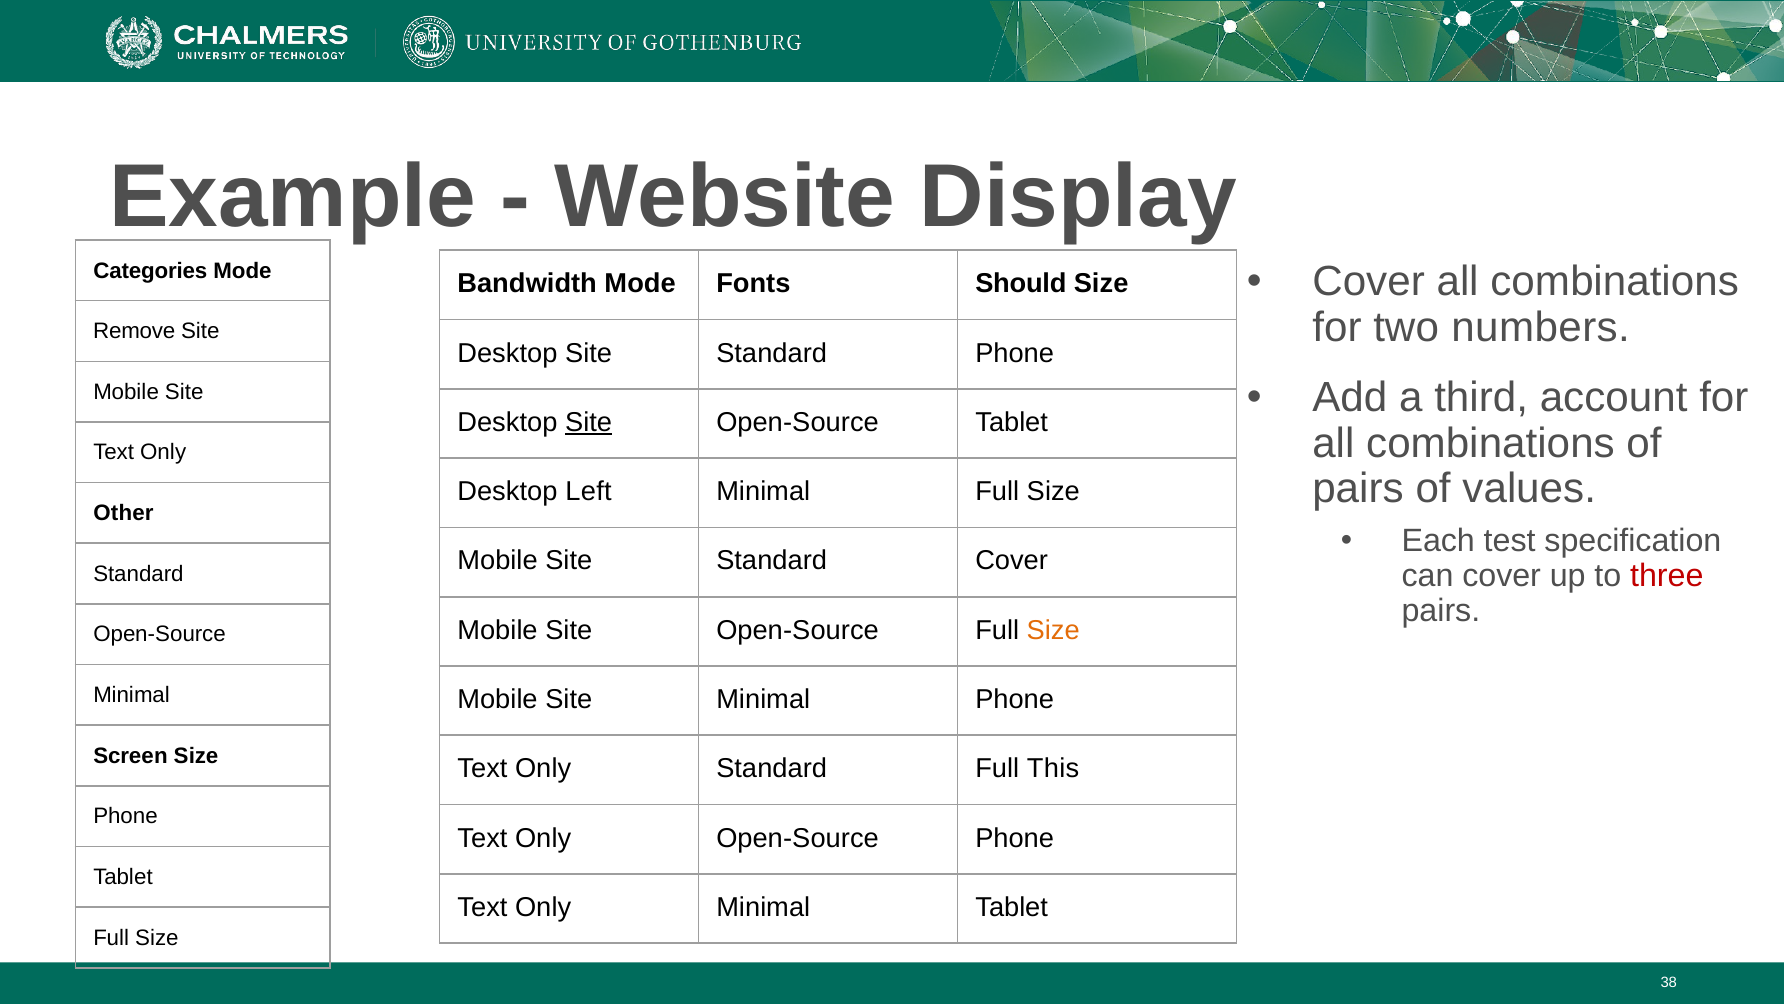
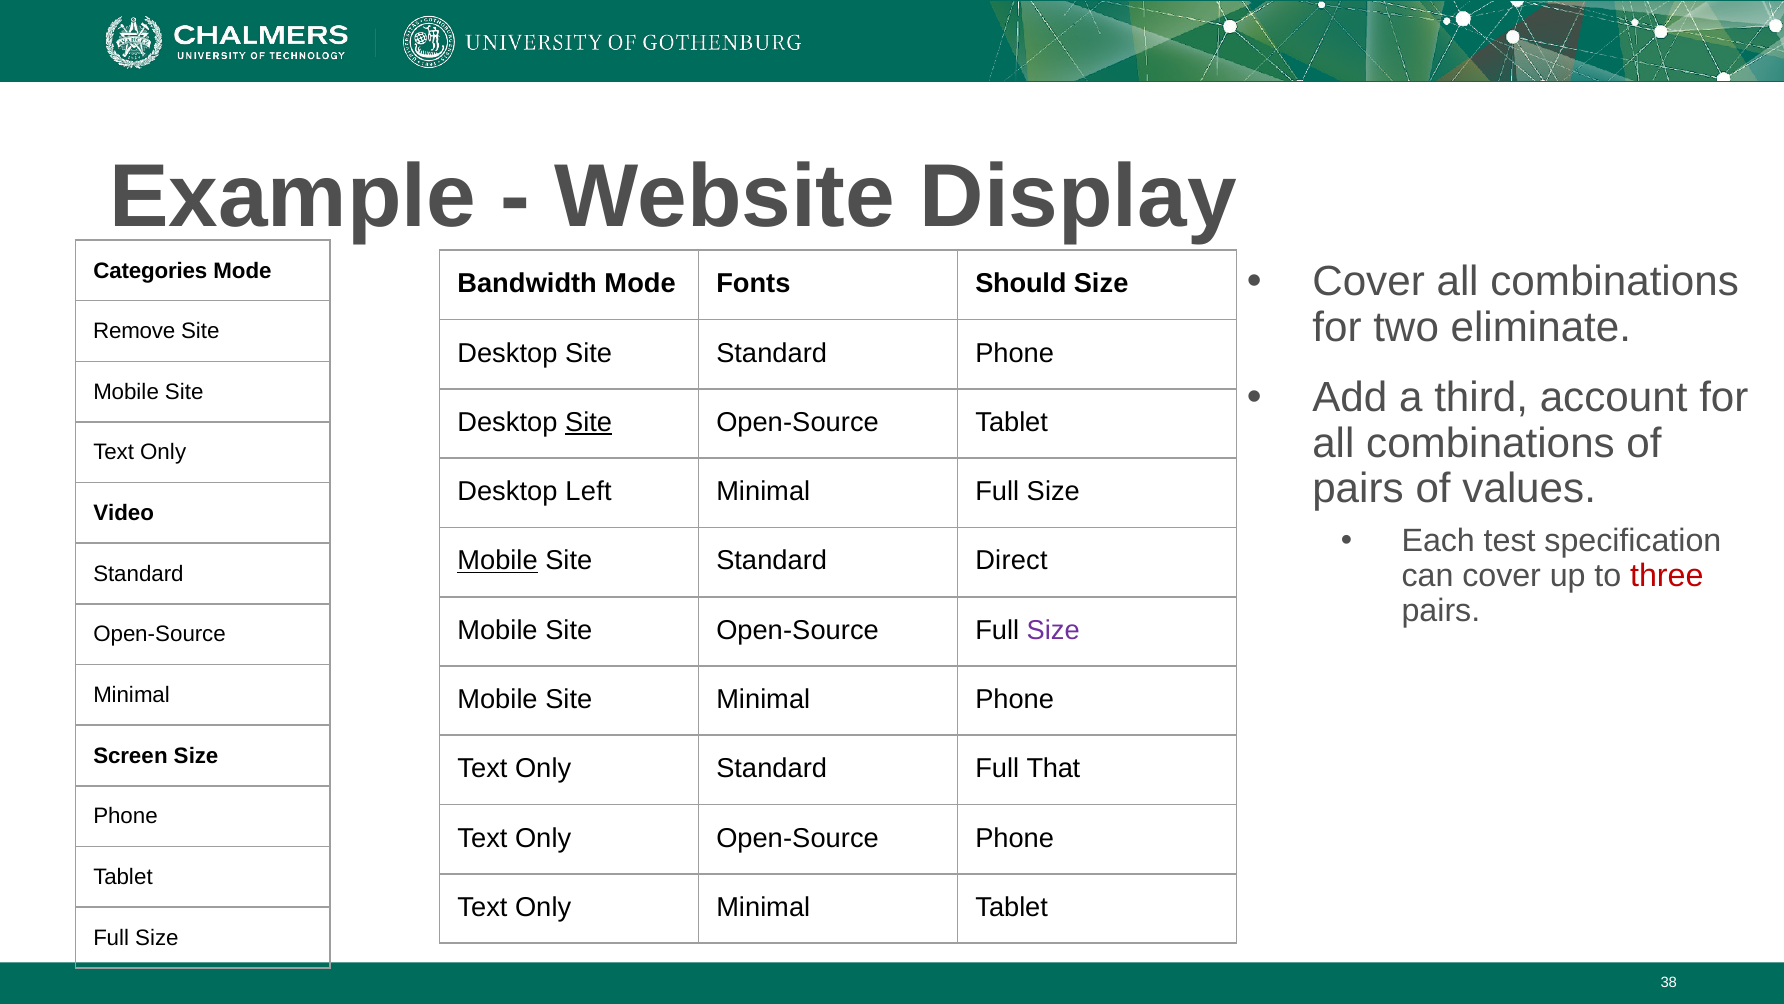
numbers: numbers -> eliminate
Other: Other -> Video
Mobile at (498, 561) underline: none -> present
Cover at (1012, 561): Cover -> Direct
Size at (1053, 630) colour: orange -> purple
This: This -> That
